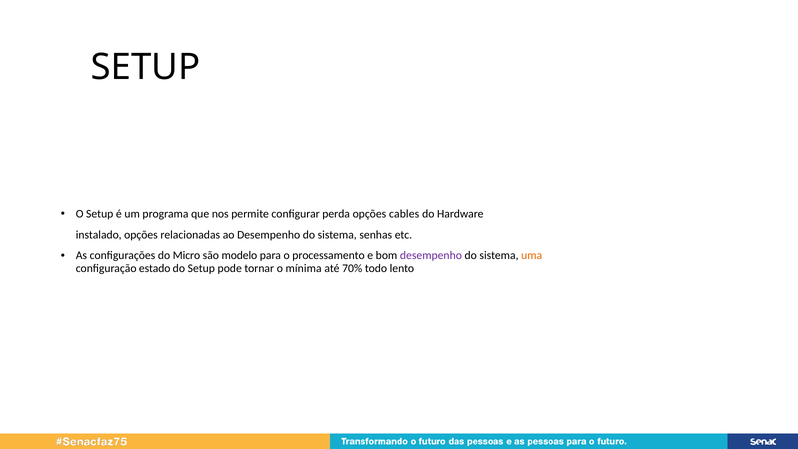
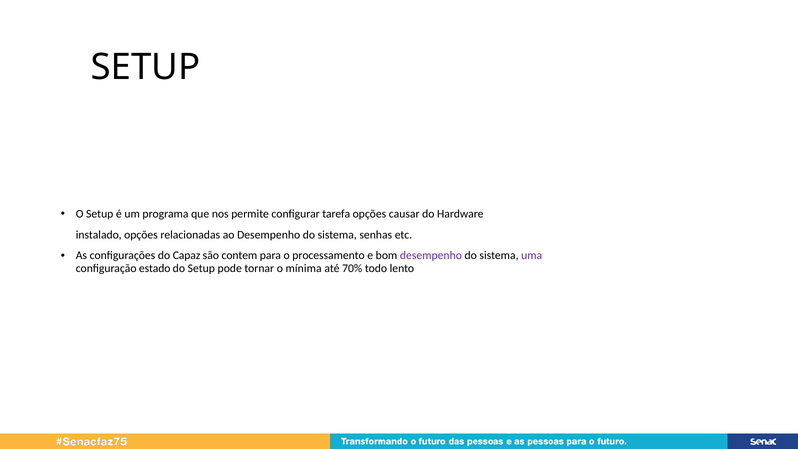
perda: perda -> tarefa
cables: cables -> causar
Micro: Micro -> Capaz
modelo: modelo -> contem
uma colour: orange -> purple
